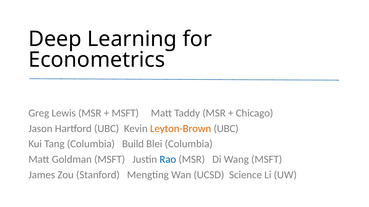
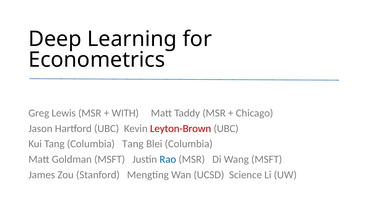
MSFT at (125, 113): MSFT -> WITH
Leyton-Brown colour: orange -> red
Columbia Build: Build -> Tang
